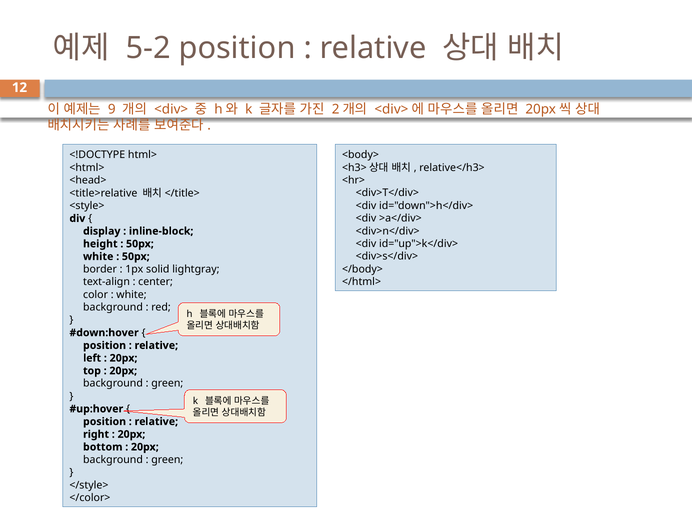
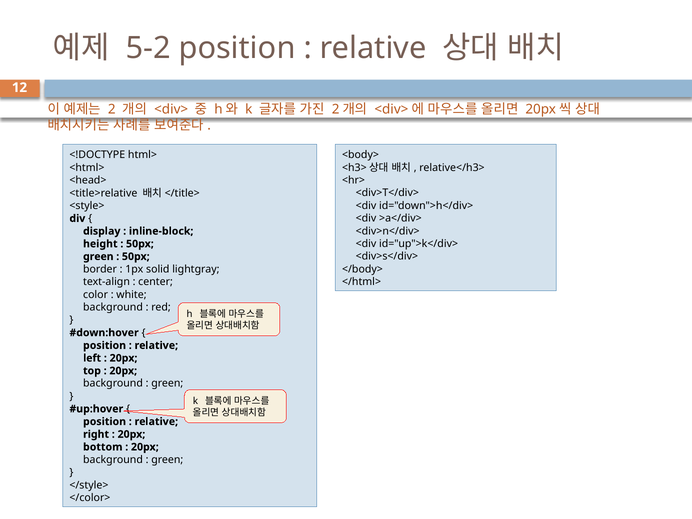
9: 9 -> 2
white at (98, 257): white -> green
